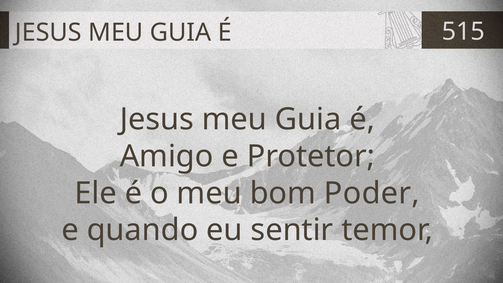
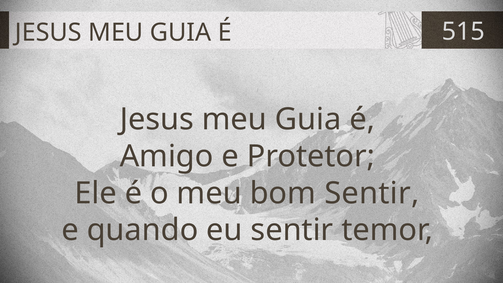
bom Poder: Poder -> Sentir
